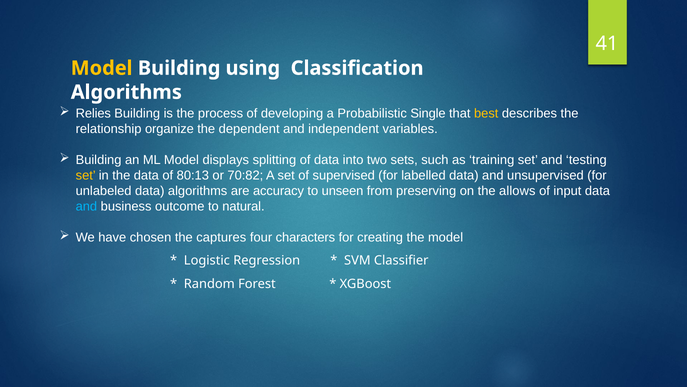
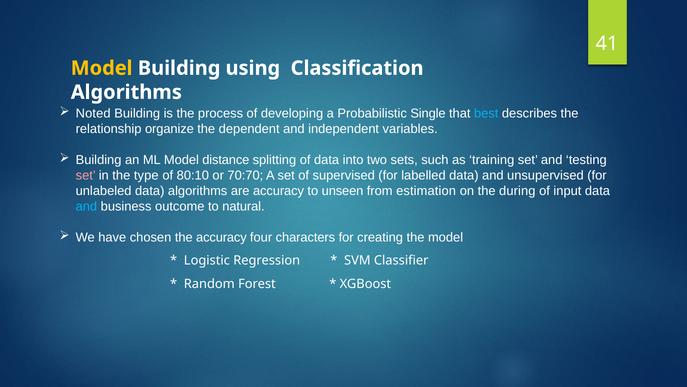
Relies: Relies -> Noted
best colour: yellow -> light blue
displays: displays -> distance
set at (86, 175) colour: yellow -> pink
the data: data -> type
80:13: 80:13 -> 80:10
70:82: 70:82 -> 70:70
preserving: preserving -> estimation
allows: allows -> during
the captures: captures -> accuracy
